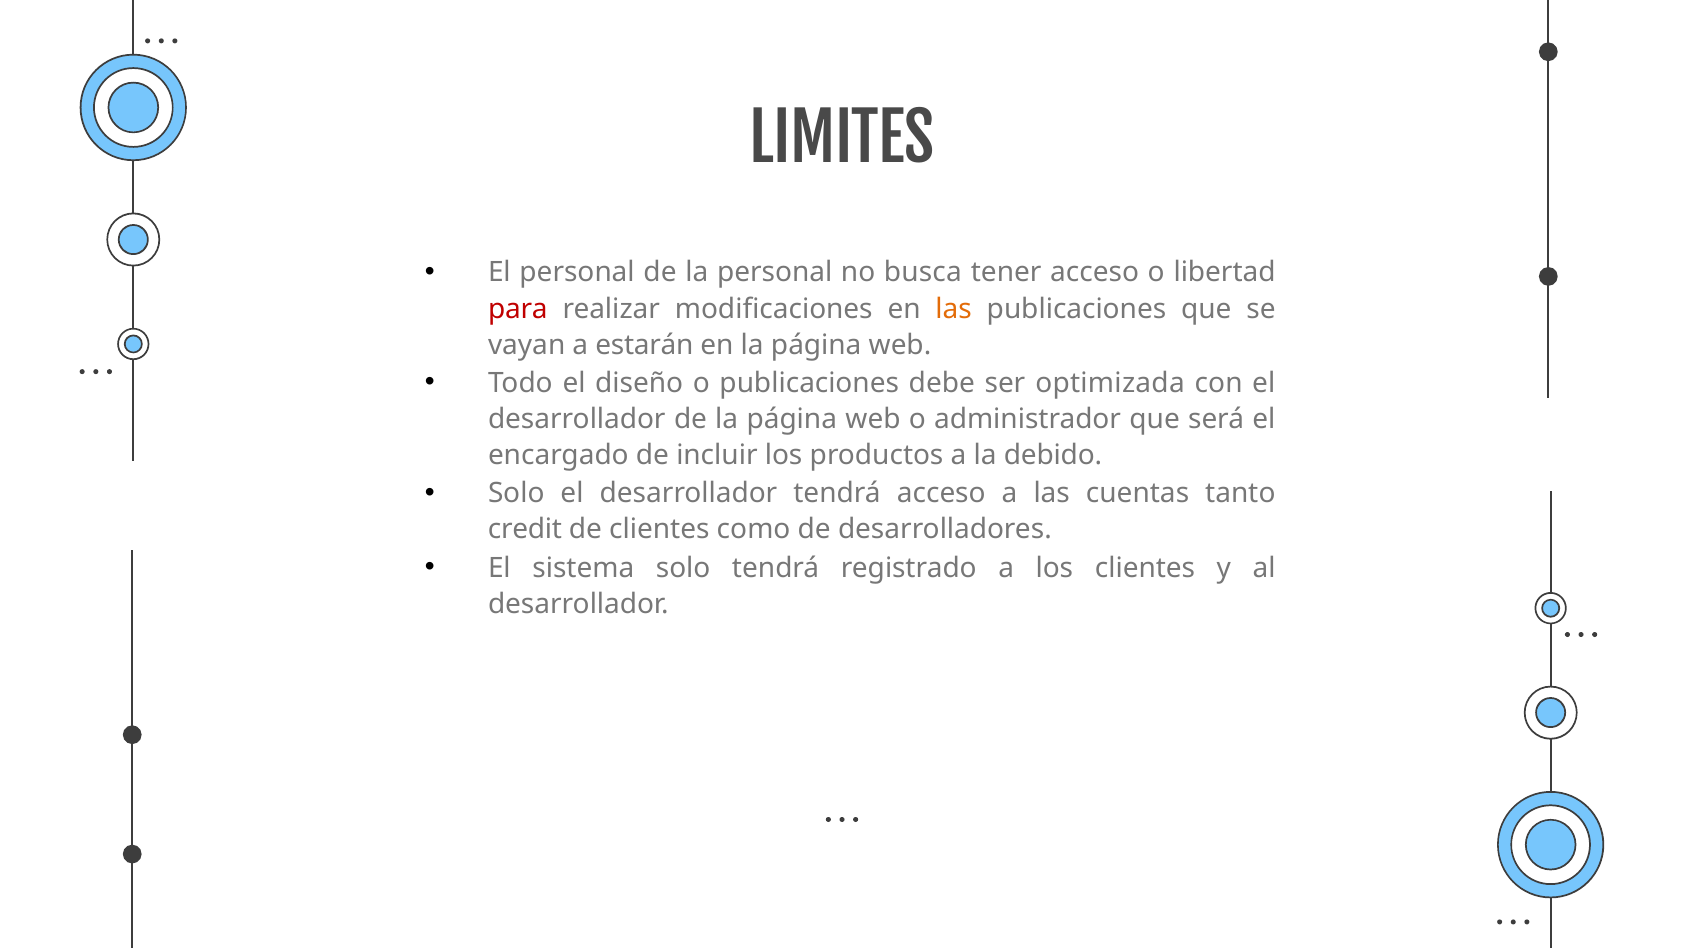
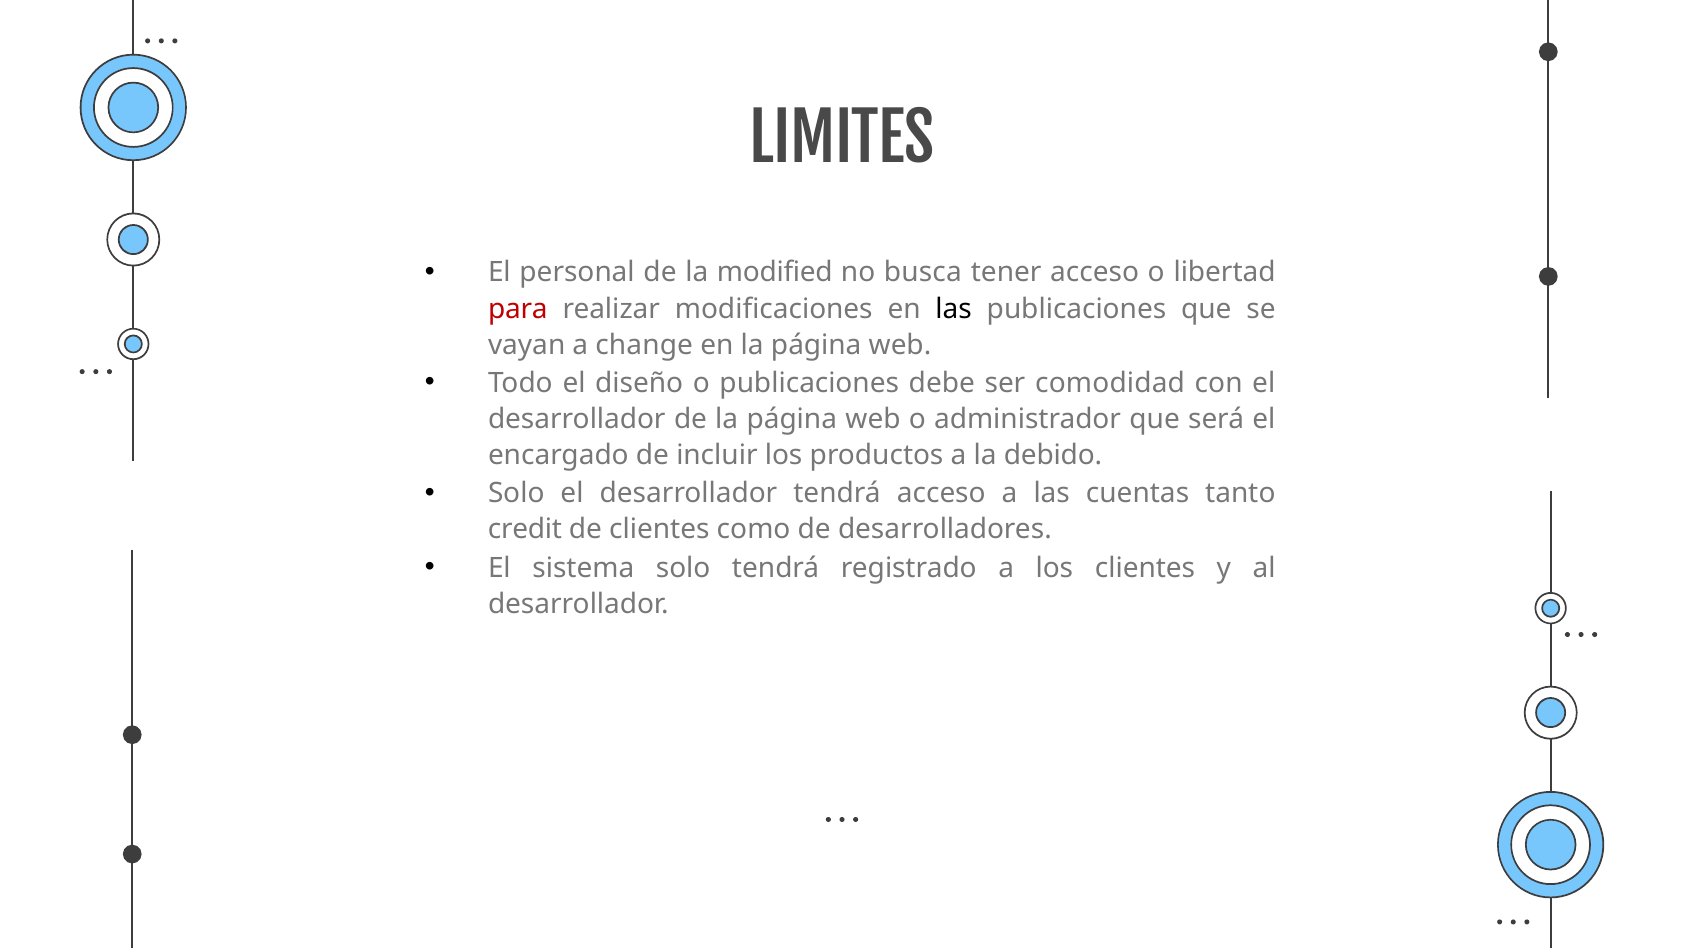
la personal: personal -> modified
las at (954, 309) colour: orange -> black
estarán: estarán -> change
optimizada: optimizada -> comodidad
